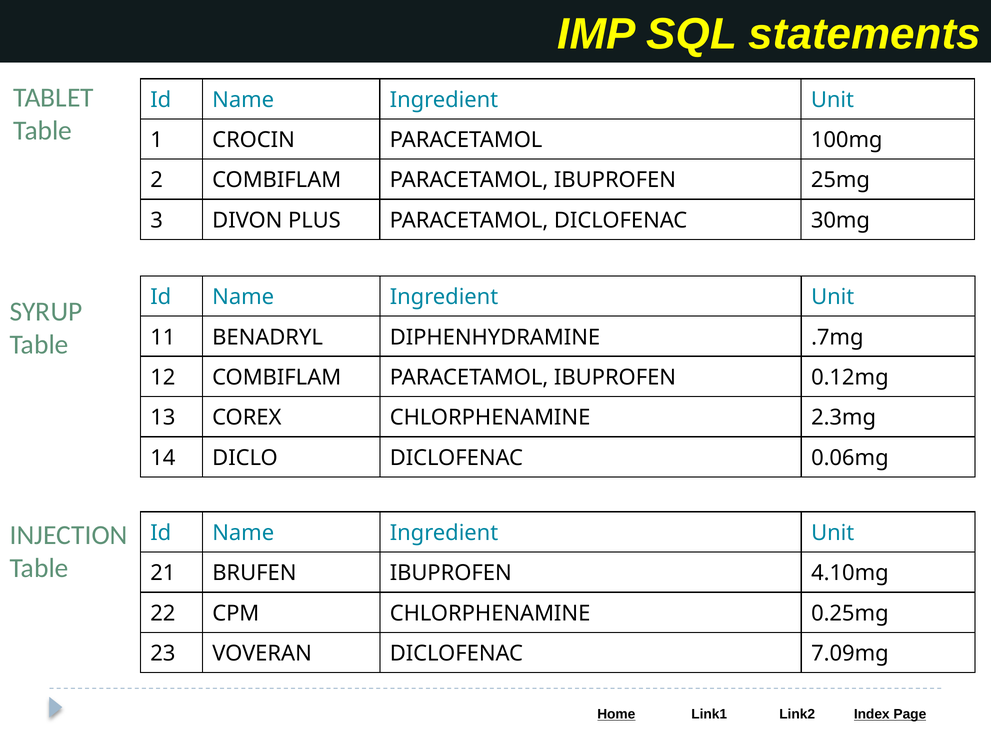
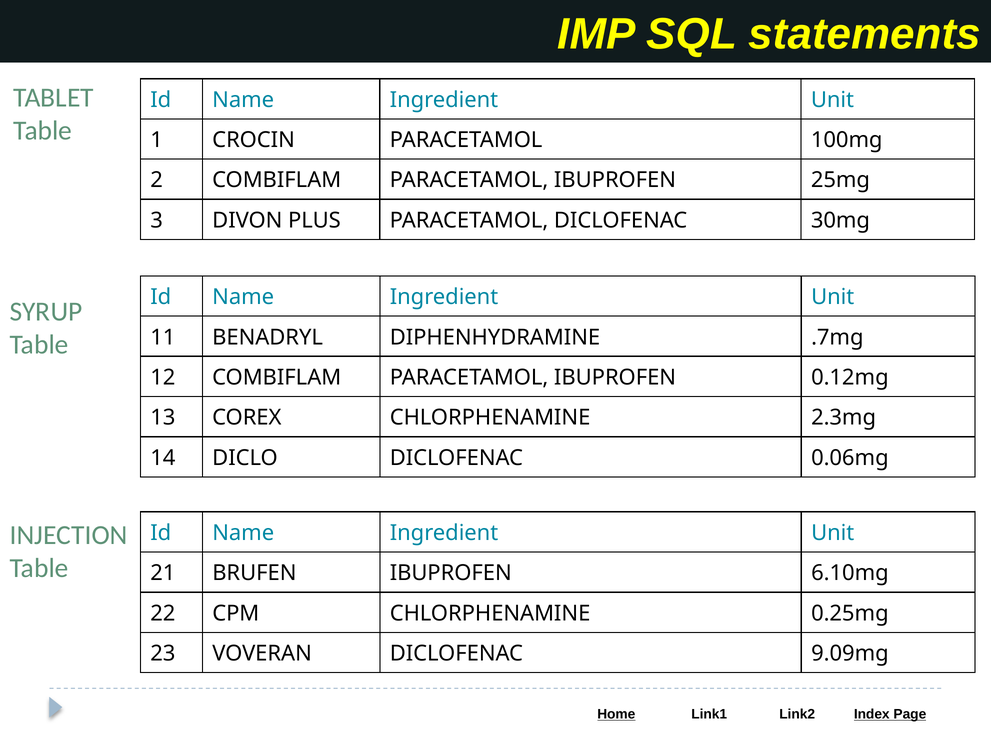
4.10mg: 4.10mg -> 6.10mg
7.09mg: 7.09mg -> 9.09mg
